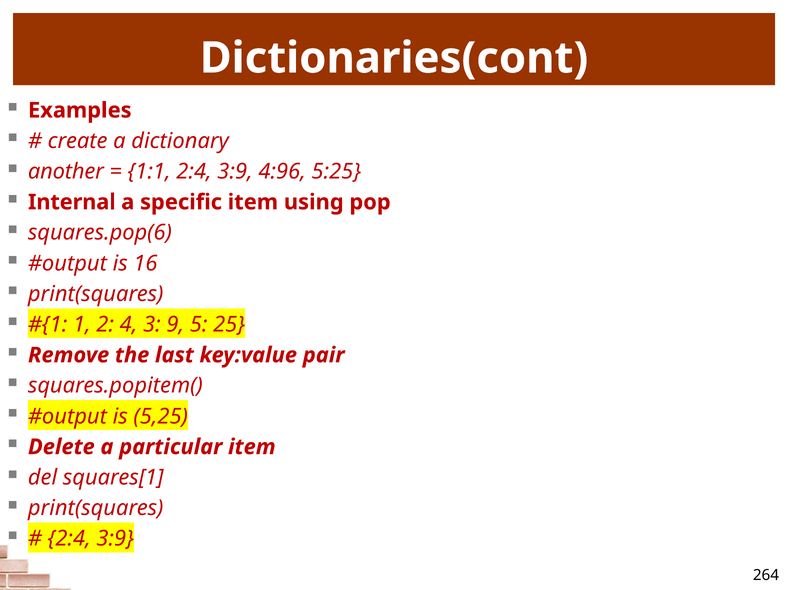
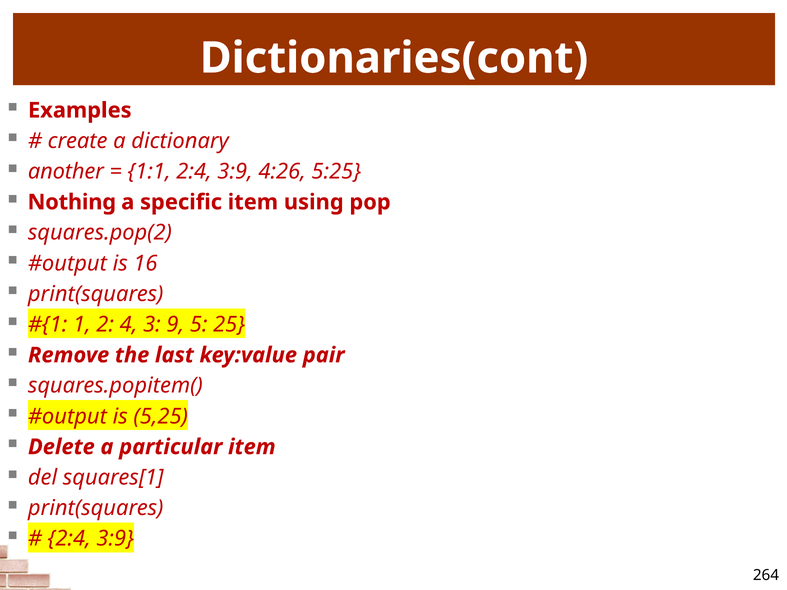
4:96: 4:96 -> 4:26
Internal: Internal -> Nothing
squares.pop(6: squares.pop(6 -> squares.pop(2
